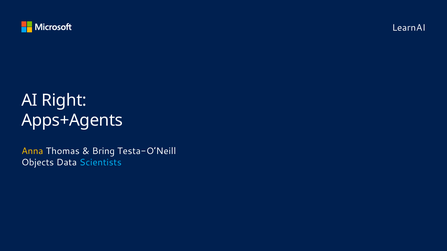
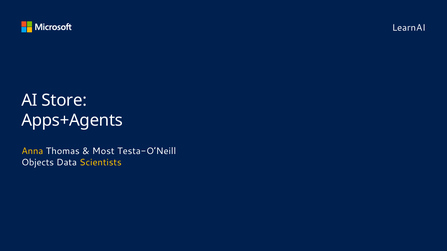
Right: Right -> Store
Bring: Bring -> Most
Scientists colour: light blue -> yellow
